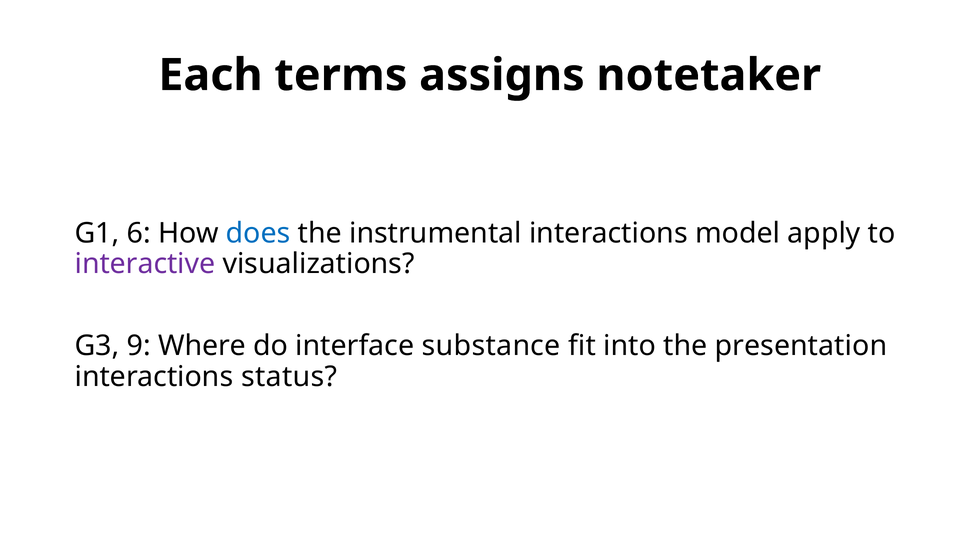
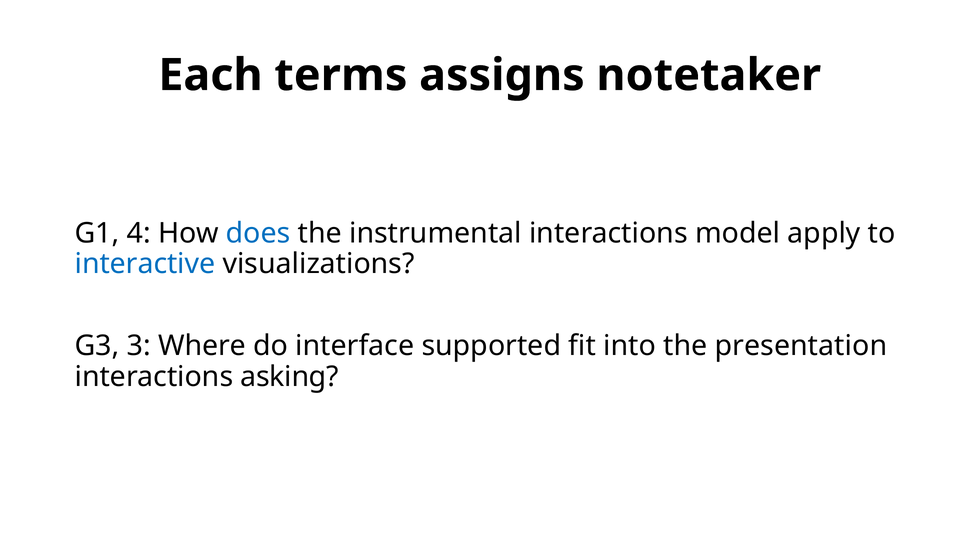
6: 6 -> 4
interactive colour: purple -> blue
9: 9 -> 3
substance: substance -> supported
status: status -> asking
